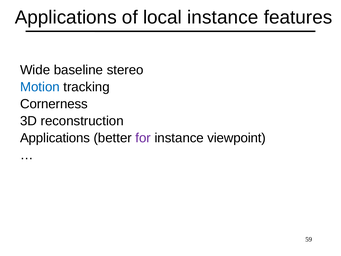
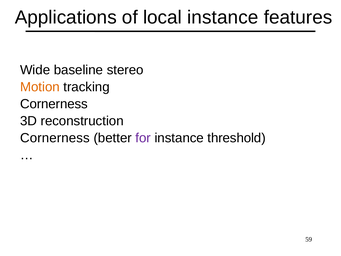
Motion colour: blue -> orange
Applications at (55, 138): Applications -> Cornerness
viewpoint: viewpoint -> threshold
